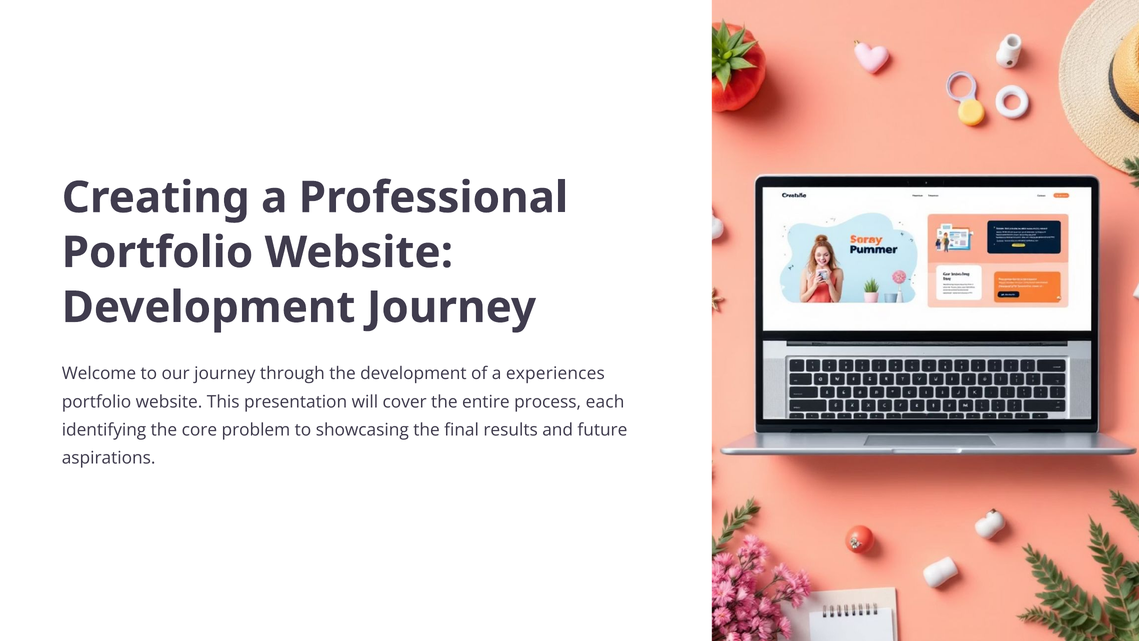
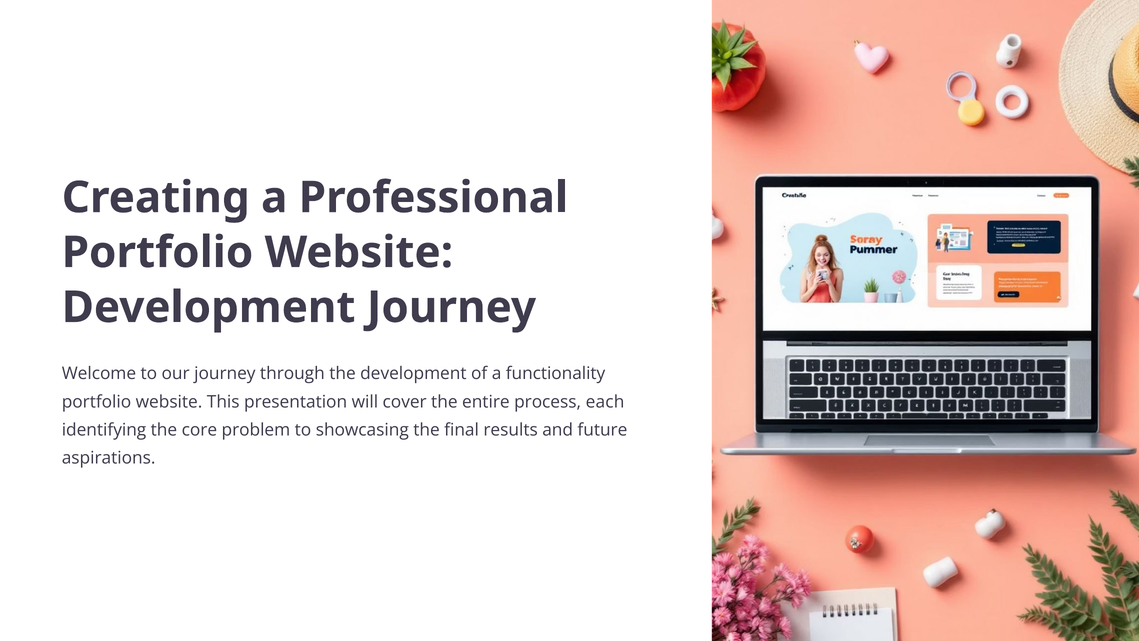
experiences: experiences -> functionality
